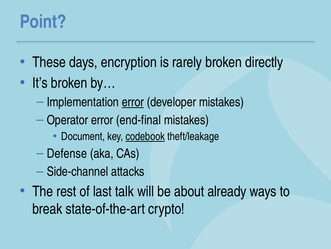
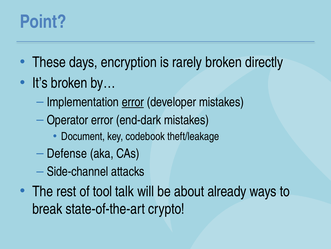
end-final: end-final -> end-dark
codebook underline: present -> none
last: last -> tool
